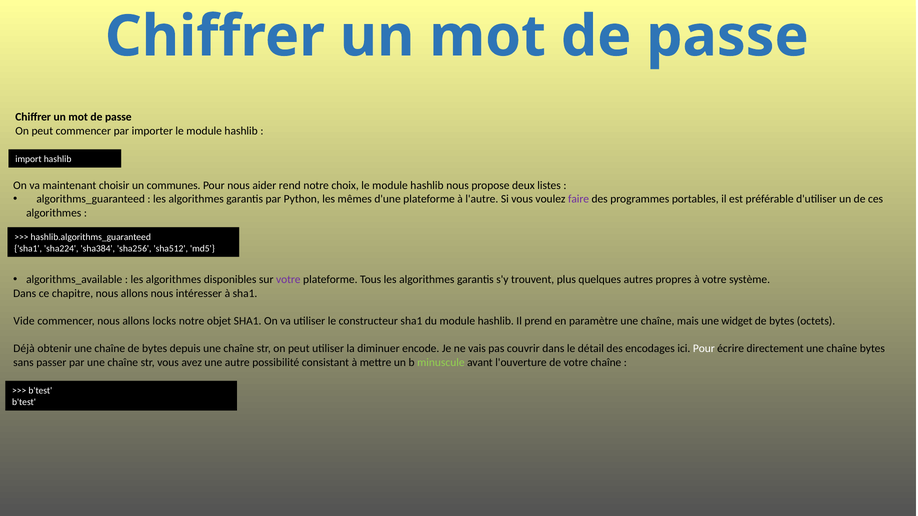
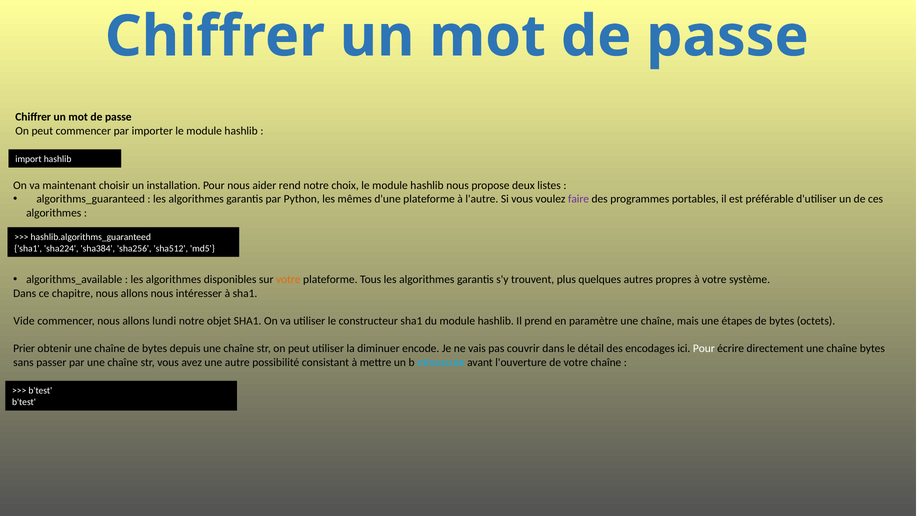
communes: communes -> installation
votre at (288, 280) colour: purple -> orange
locks: locks -> lundi
widget: widget -> étapes
Déjà: Déjà -> Prier
minuscule colour: light green -> light blue
